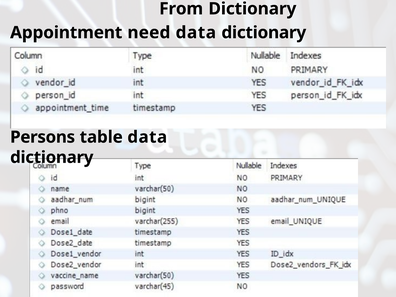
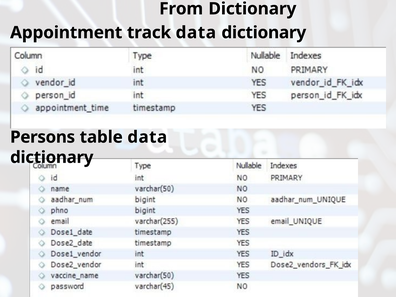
need: need -> track
